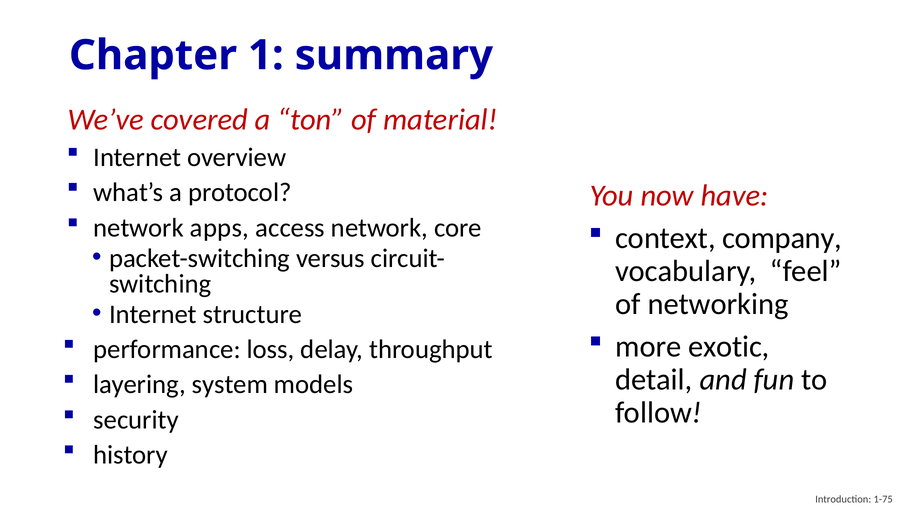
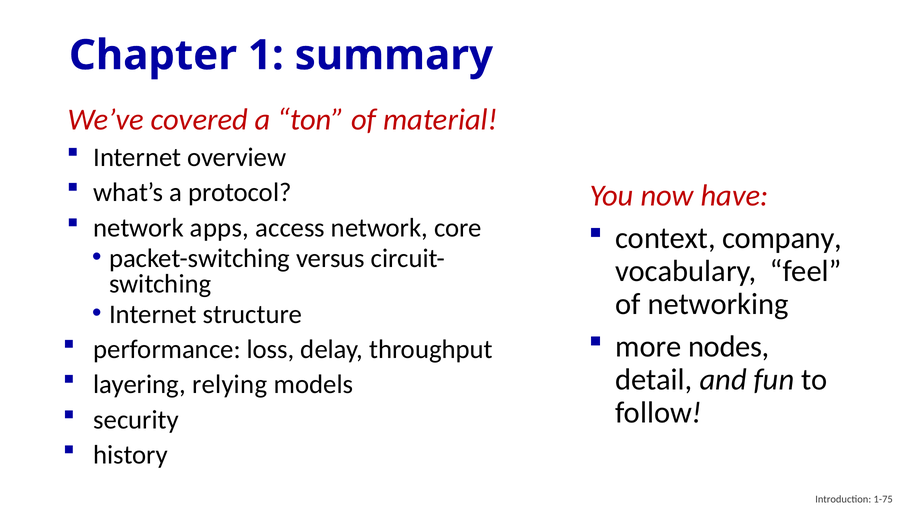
exotic: exotic -> nodes
system: system -> relying
